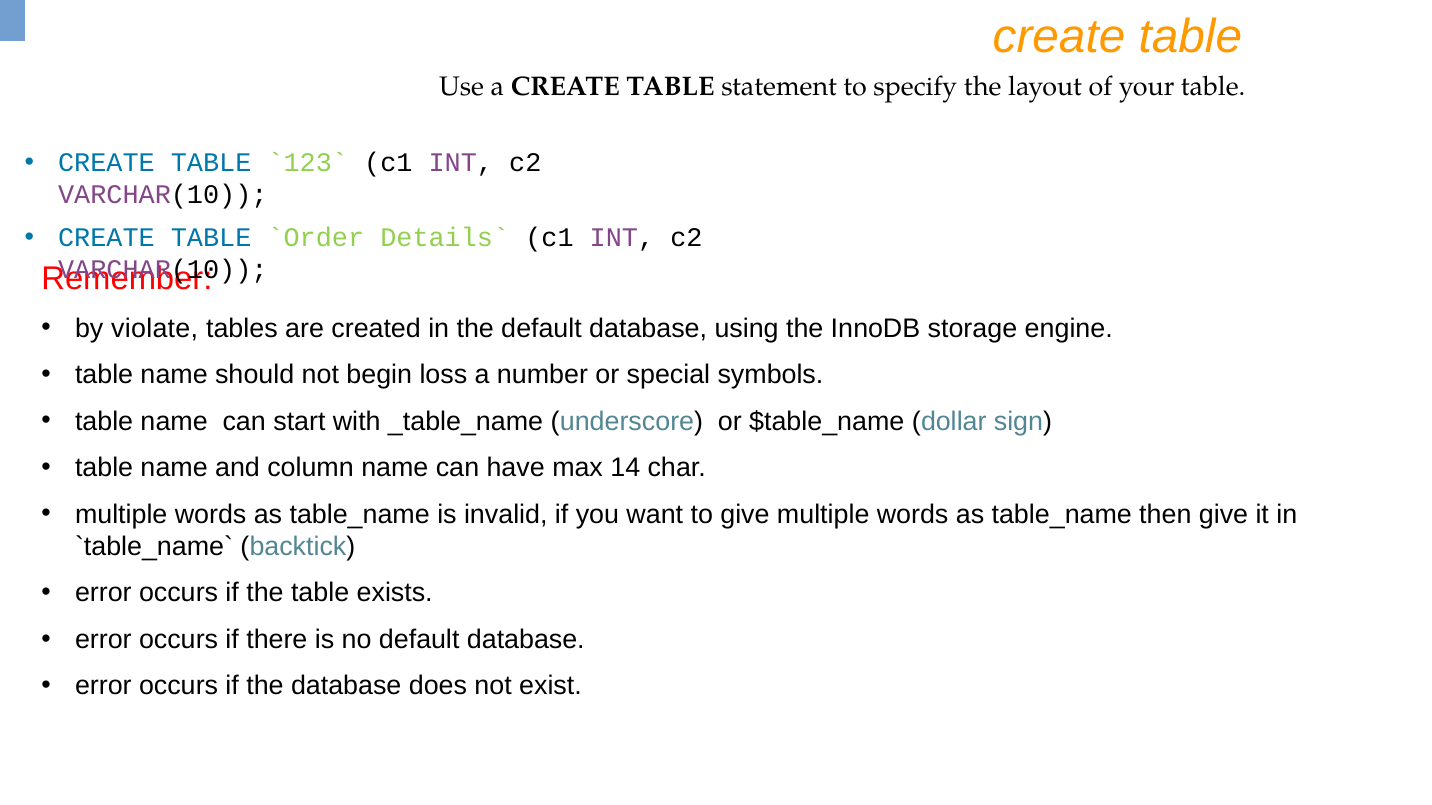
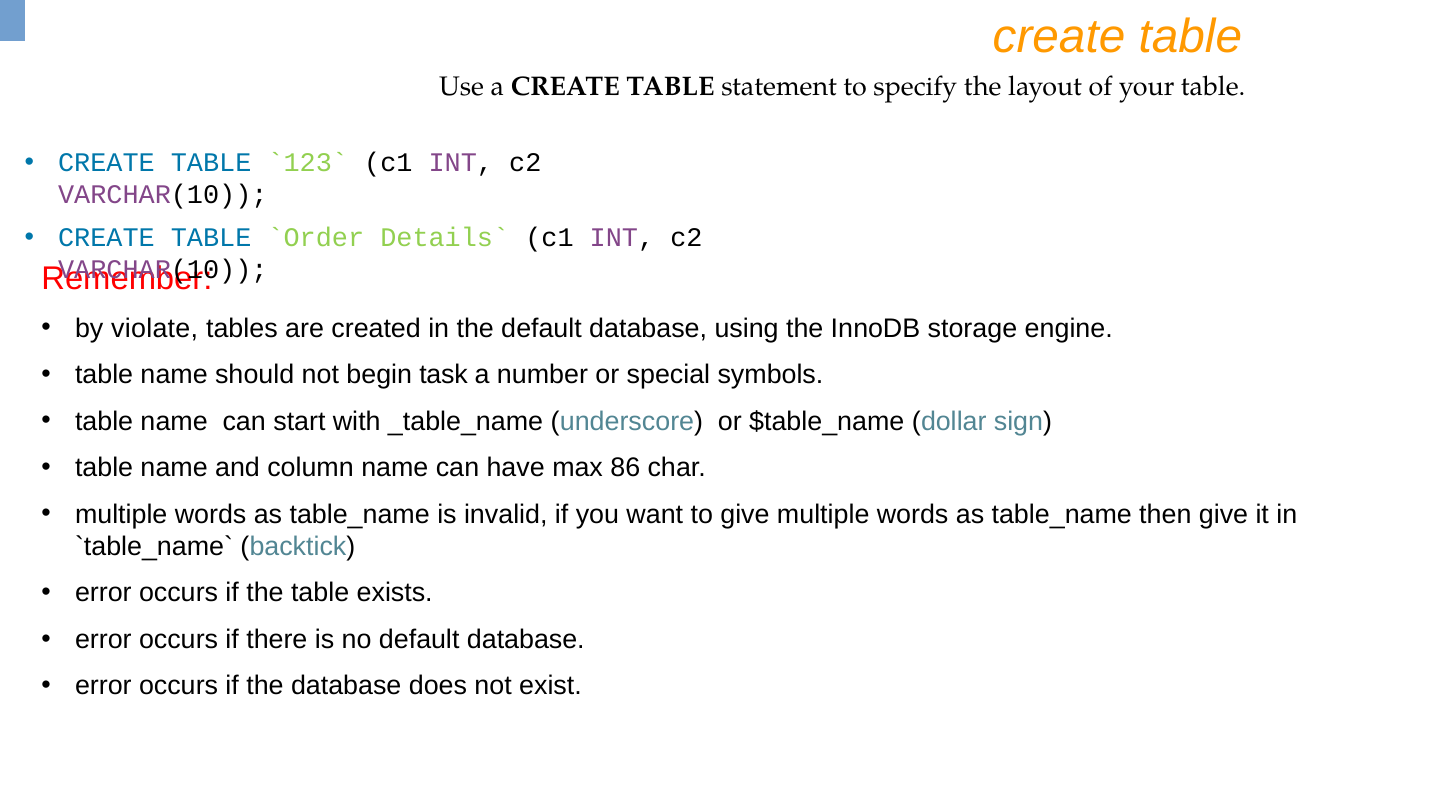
loss: loss -> task
14: 14 -> 86
